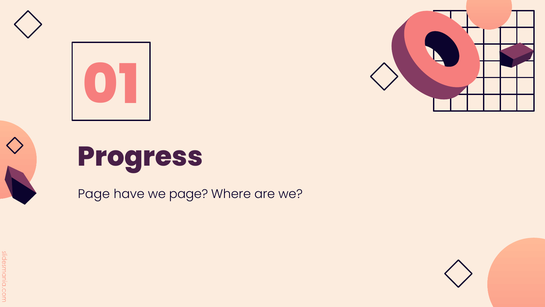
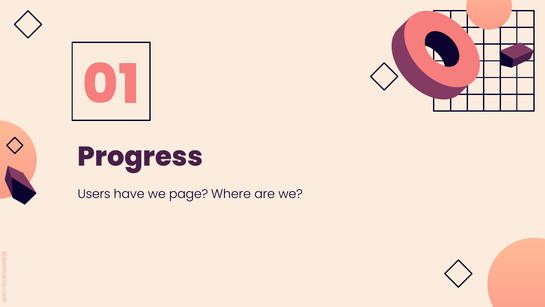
Page at (94, 194): Page -> Users
